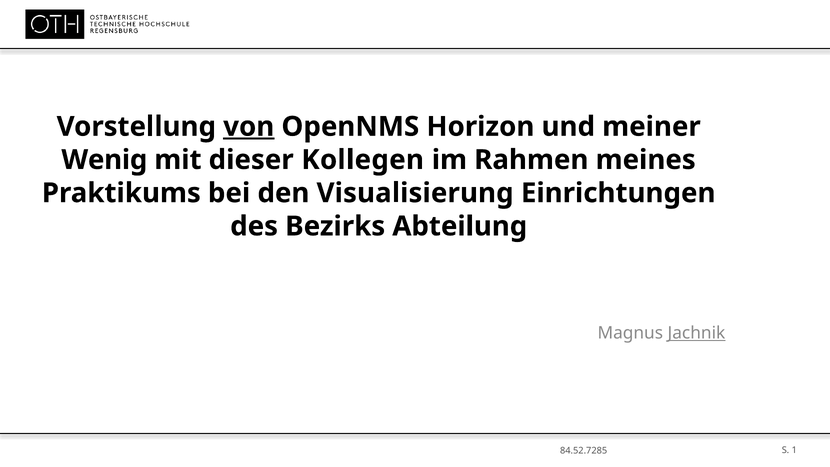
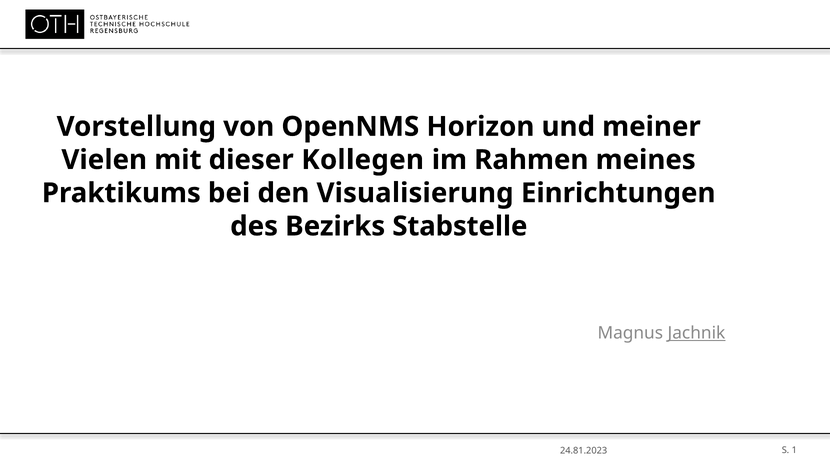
von underline: present -> none
Wenig: Wenig -> Vielen
Abteilung: Abteilung -> Stabstelle
84.52.7285: 84.52.7285 -> 24.81.2023
